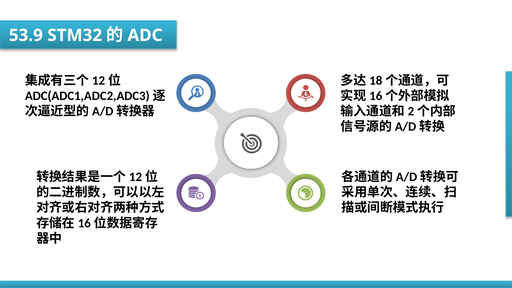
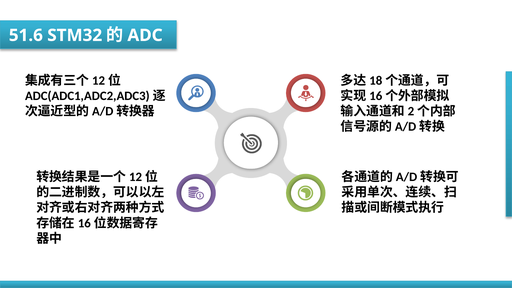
53.9: 53.9 -> 51.6
